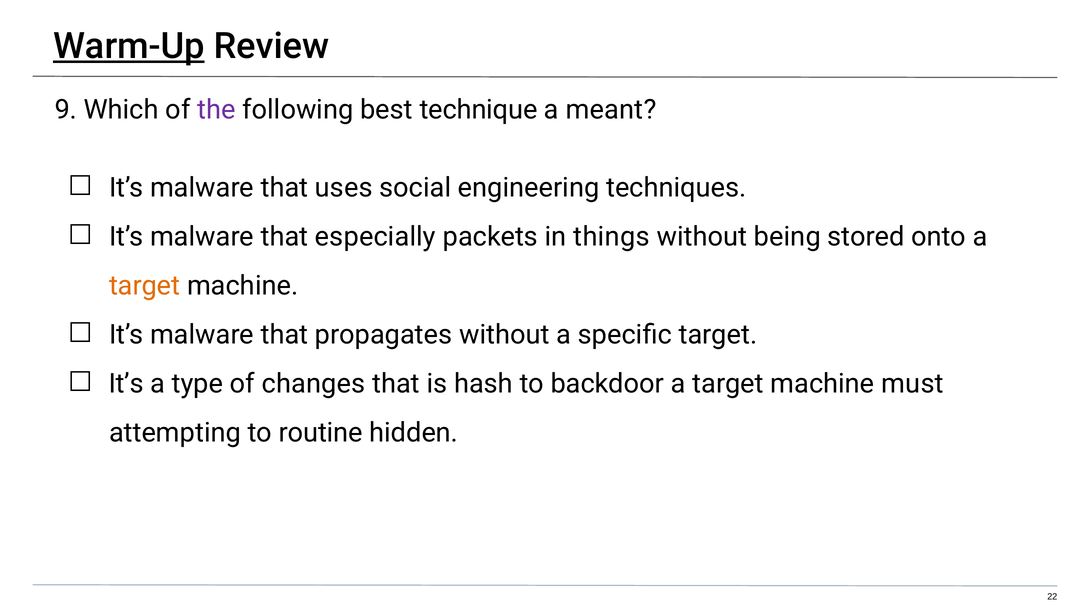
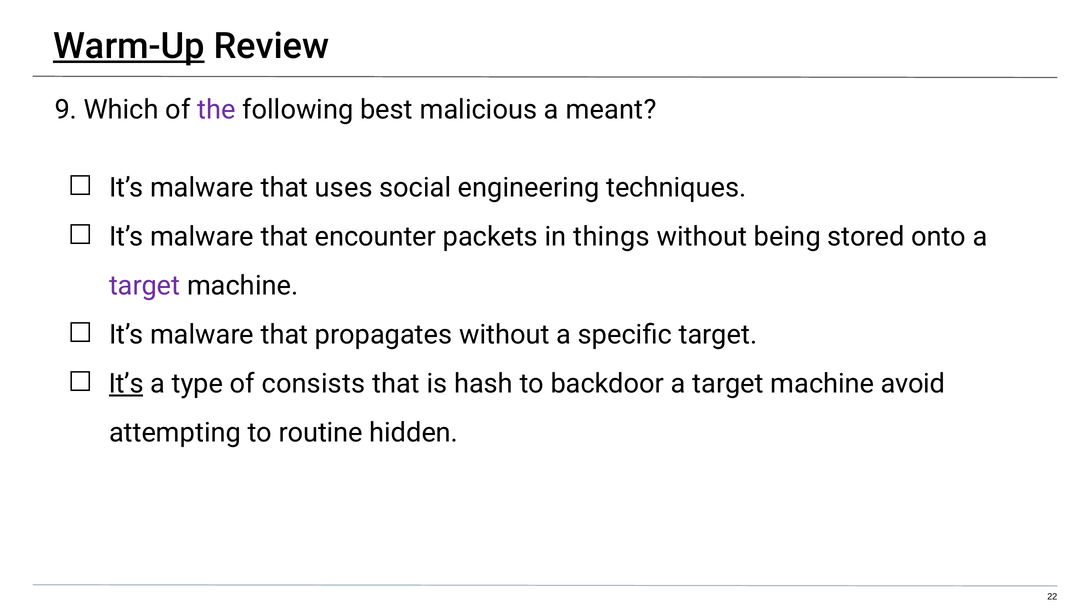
technique: technique -> malicious
especially: especially -> encounter
target at (145, 286) colour: orange -> purple
It’s at (126, 384) underline: none -> present
changes: changes -> consists
must: must -> avoid
